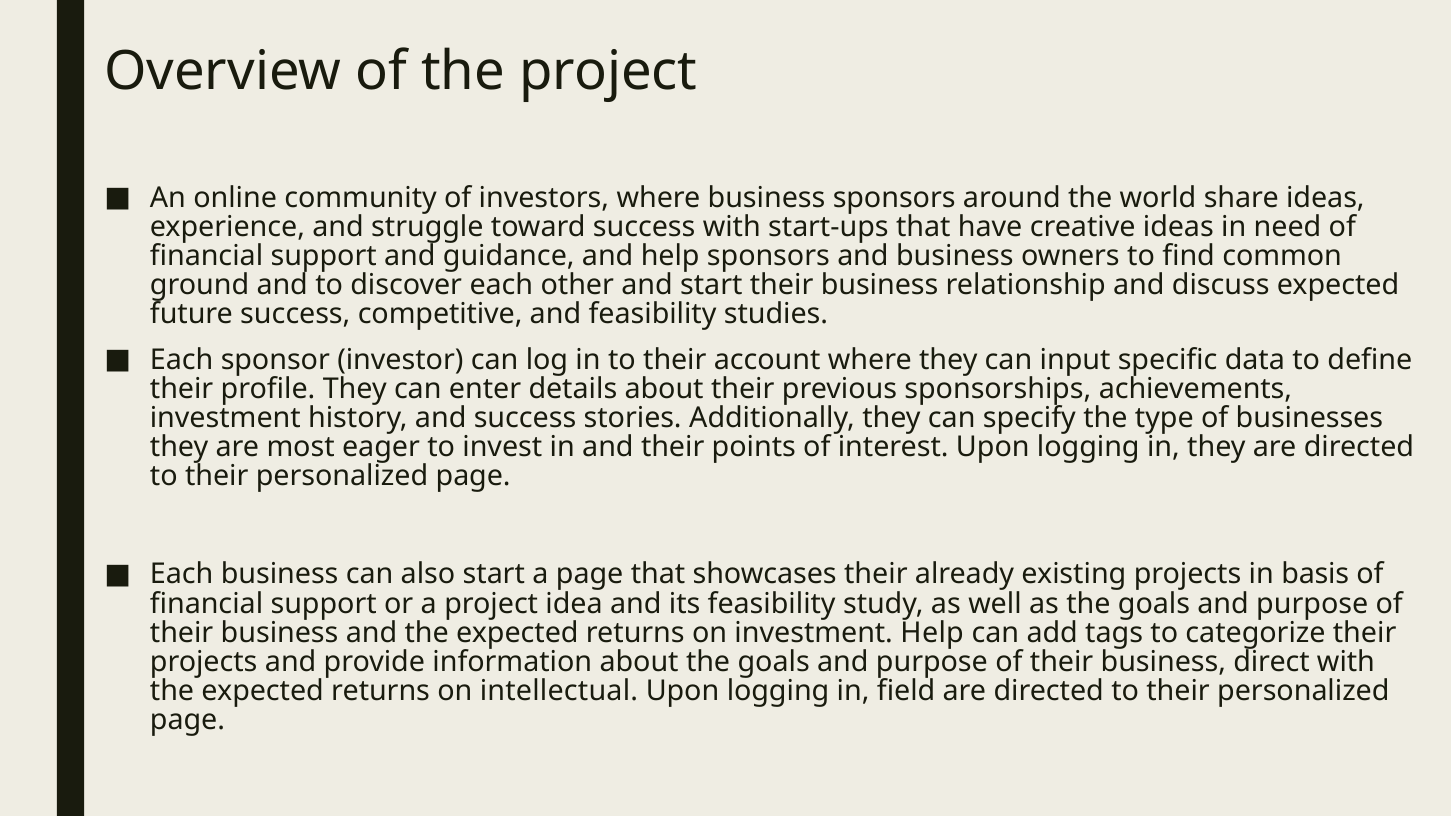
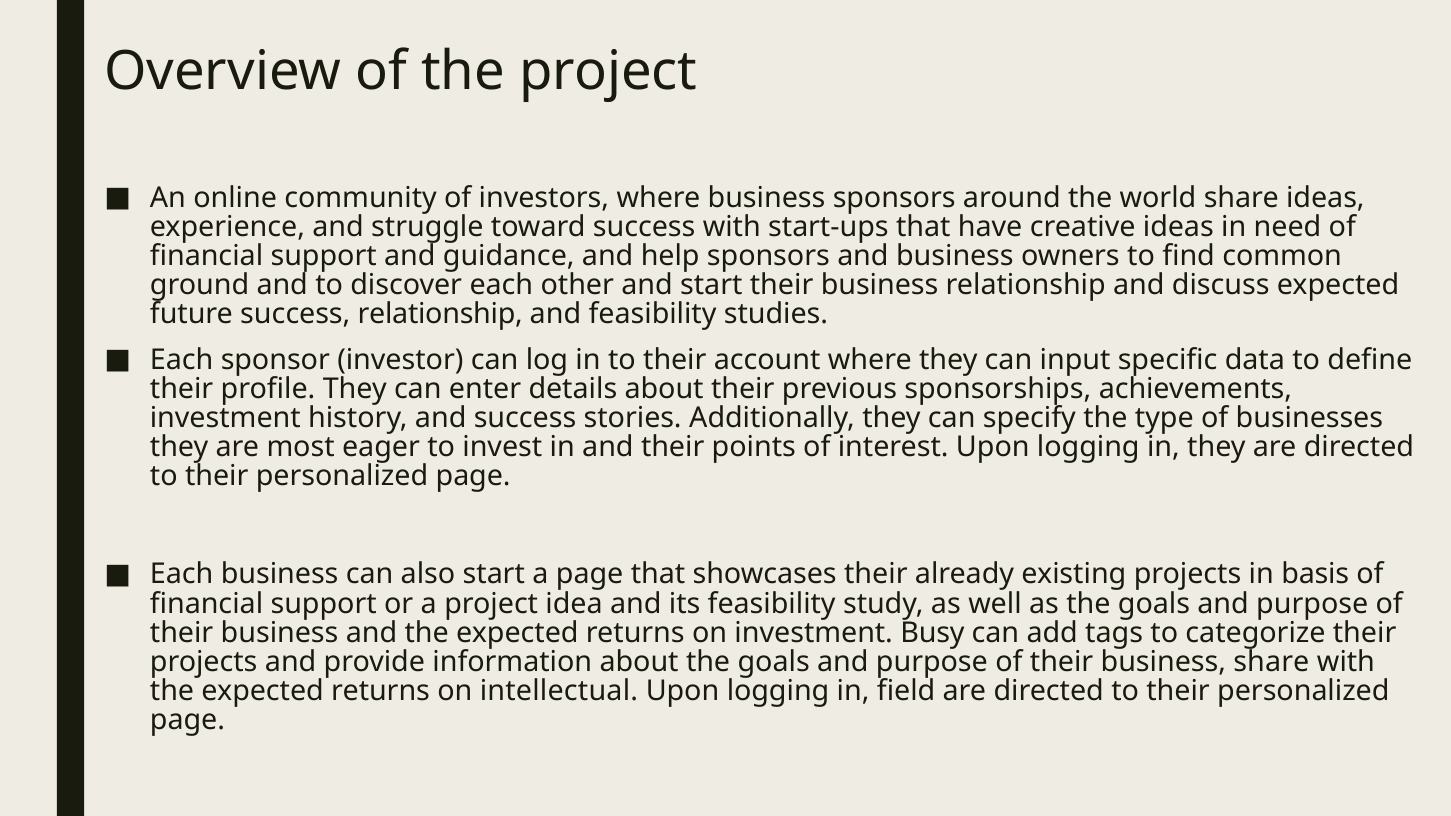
success competitive: competitive -> relationship
investment Help: Help -> Busy
business direct: direct -> share
